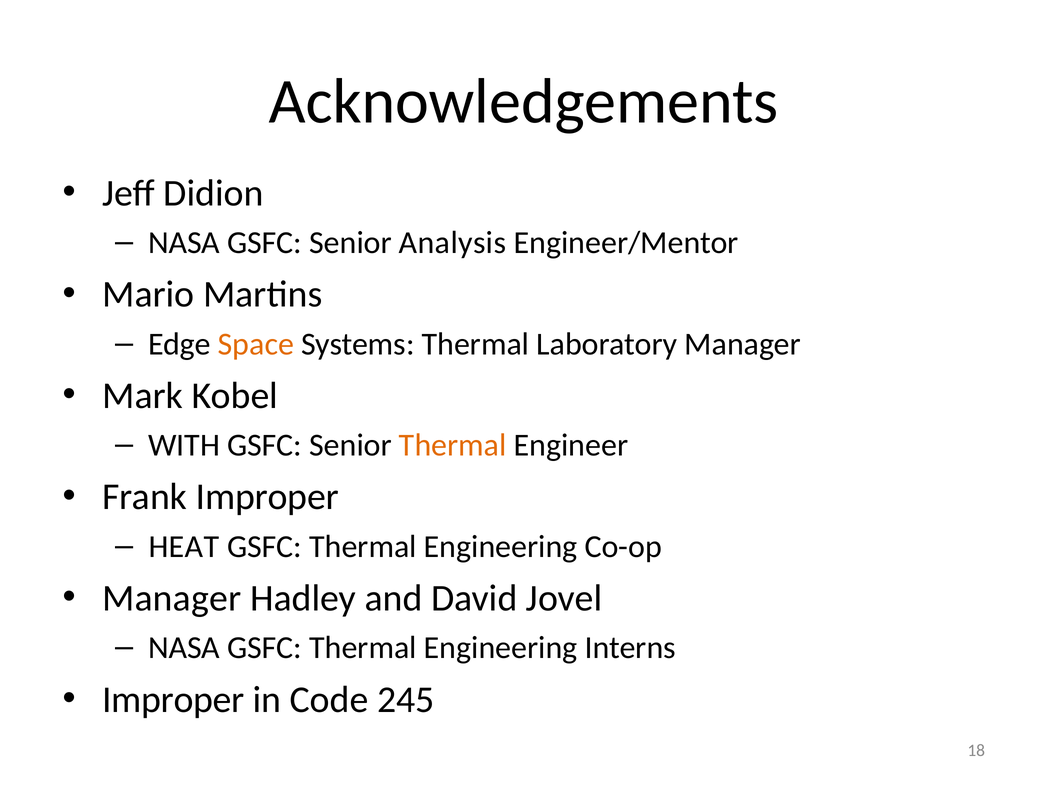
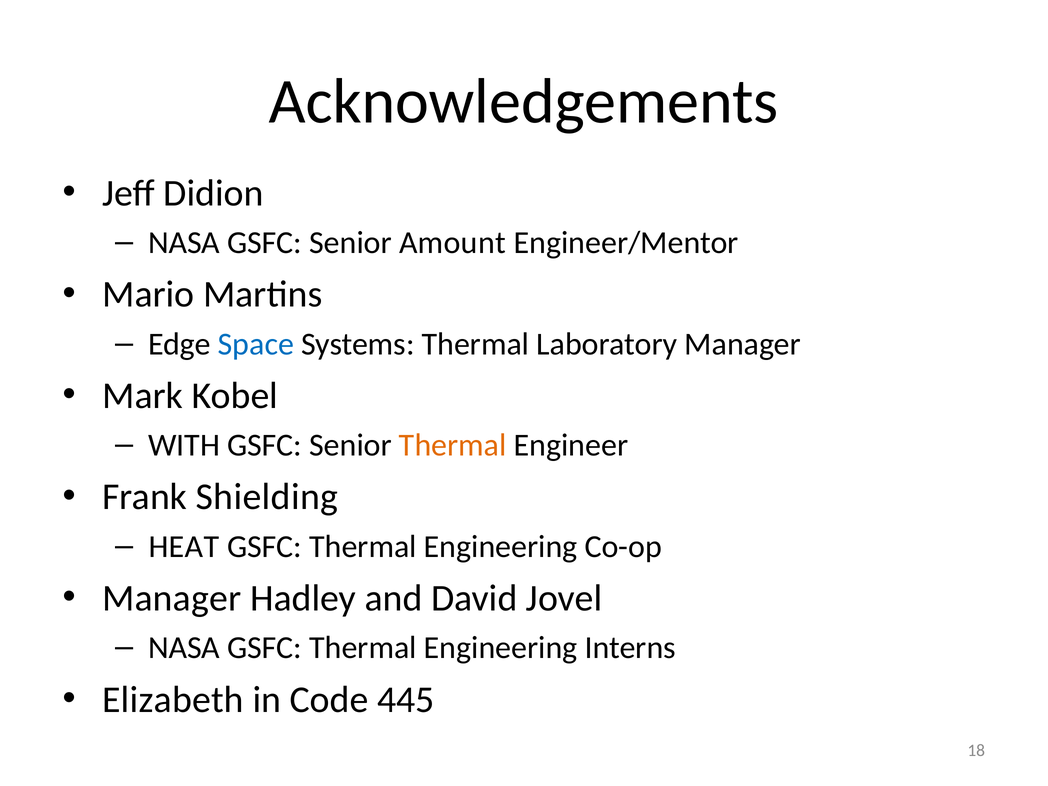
Analysis: Analysis -> Amount
Space colour: orange -> blue
Frank Improper: Improper -> Shielding
Improper at (173, 700): Improper -> Elizabeth
245: 245 -> 445
